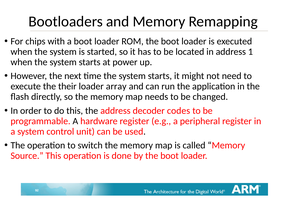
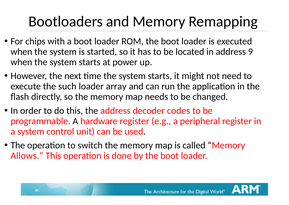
1: 1 -> 9
their: their -> such
Source: Source -> Allows
